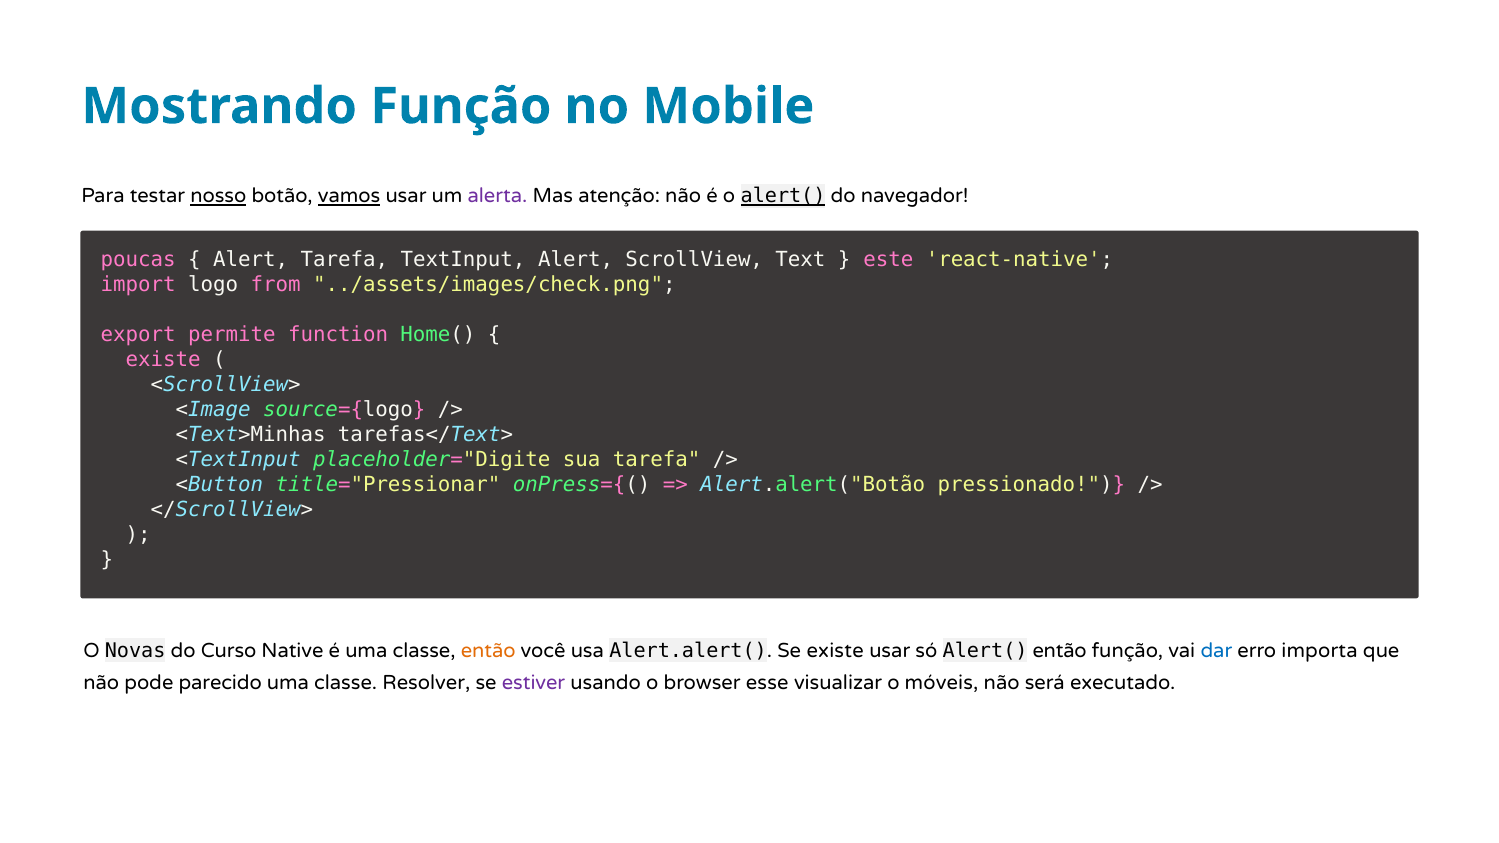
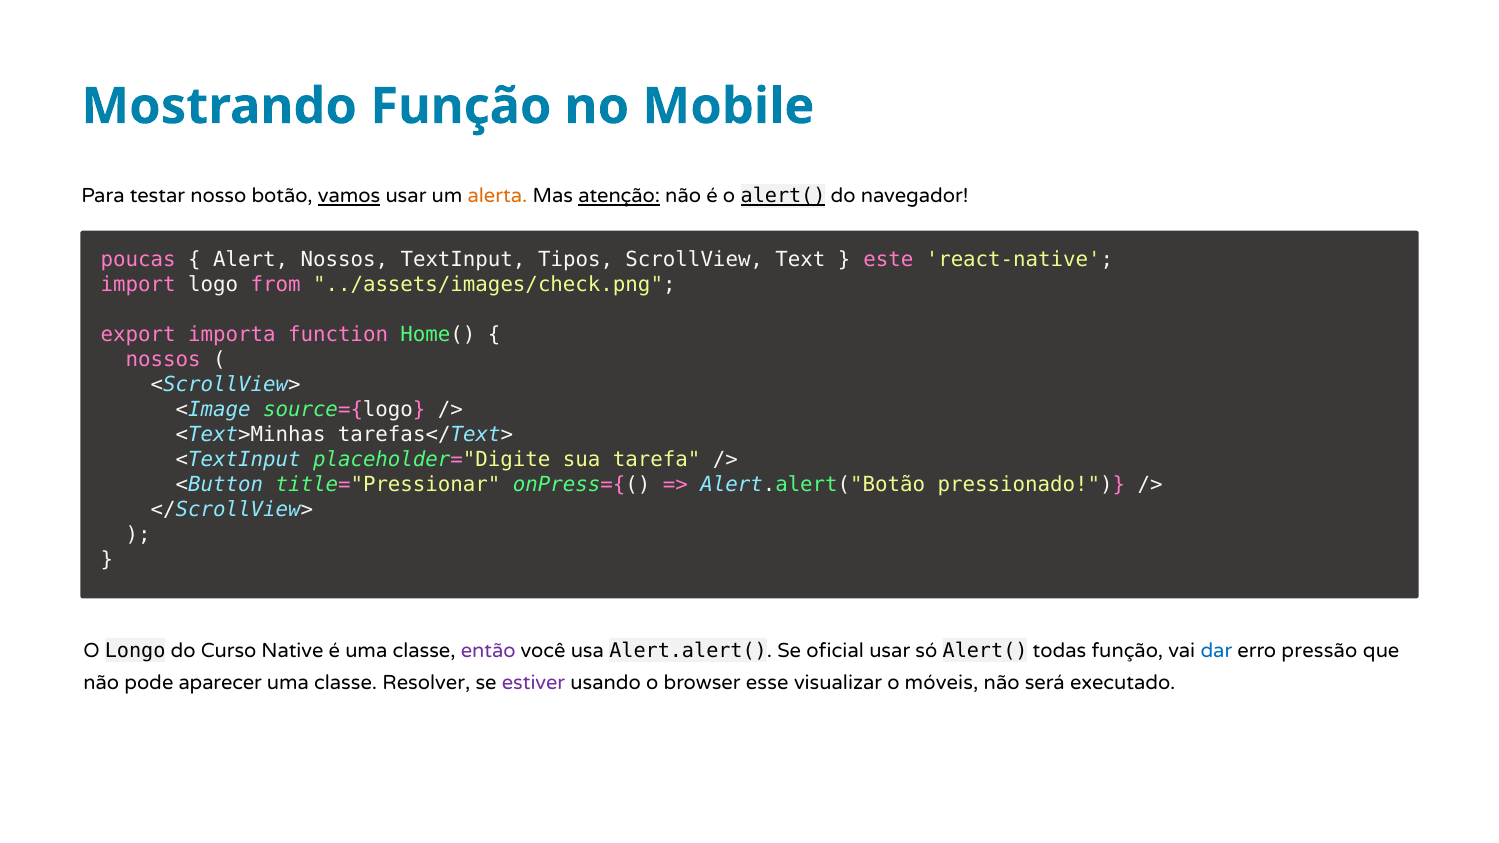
nosso underline: present -> none
alerta colour: purple -> orange
atenção underline: none -> present
Alert Tarefa: Tarefa -> Nossos
TextInput Alert: Alert -> Tipos
permite: permite -> importa
existe at (163, 360): existe -> nossos
Novas: Novas -> Longo
então at (488, 651) colour: orange -> purple
Se existe: existe -> oficial
Alert( então: então -> todas
importa: importa -> pressão
parecido: parecido -> aparecer
